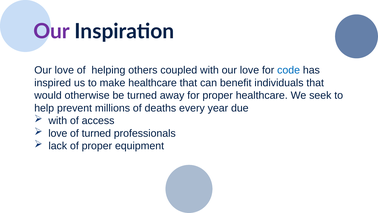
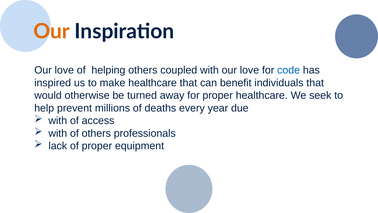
Our at (52, 31) colour: purple -> orange
love at (58, 133): love -> with
of turned: turned -> others
